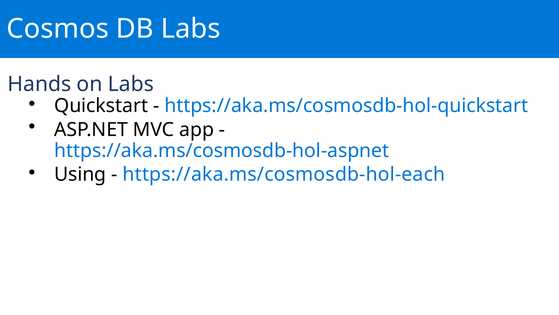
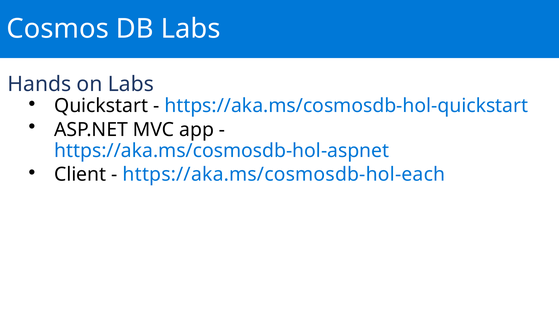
Using: Using -> Client
